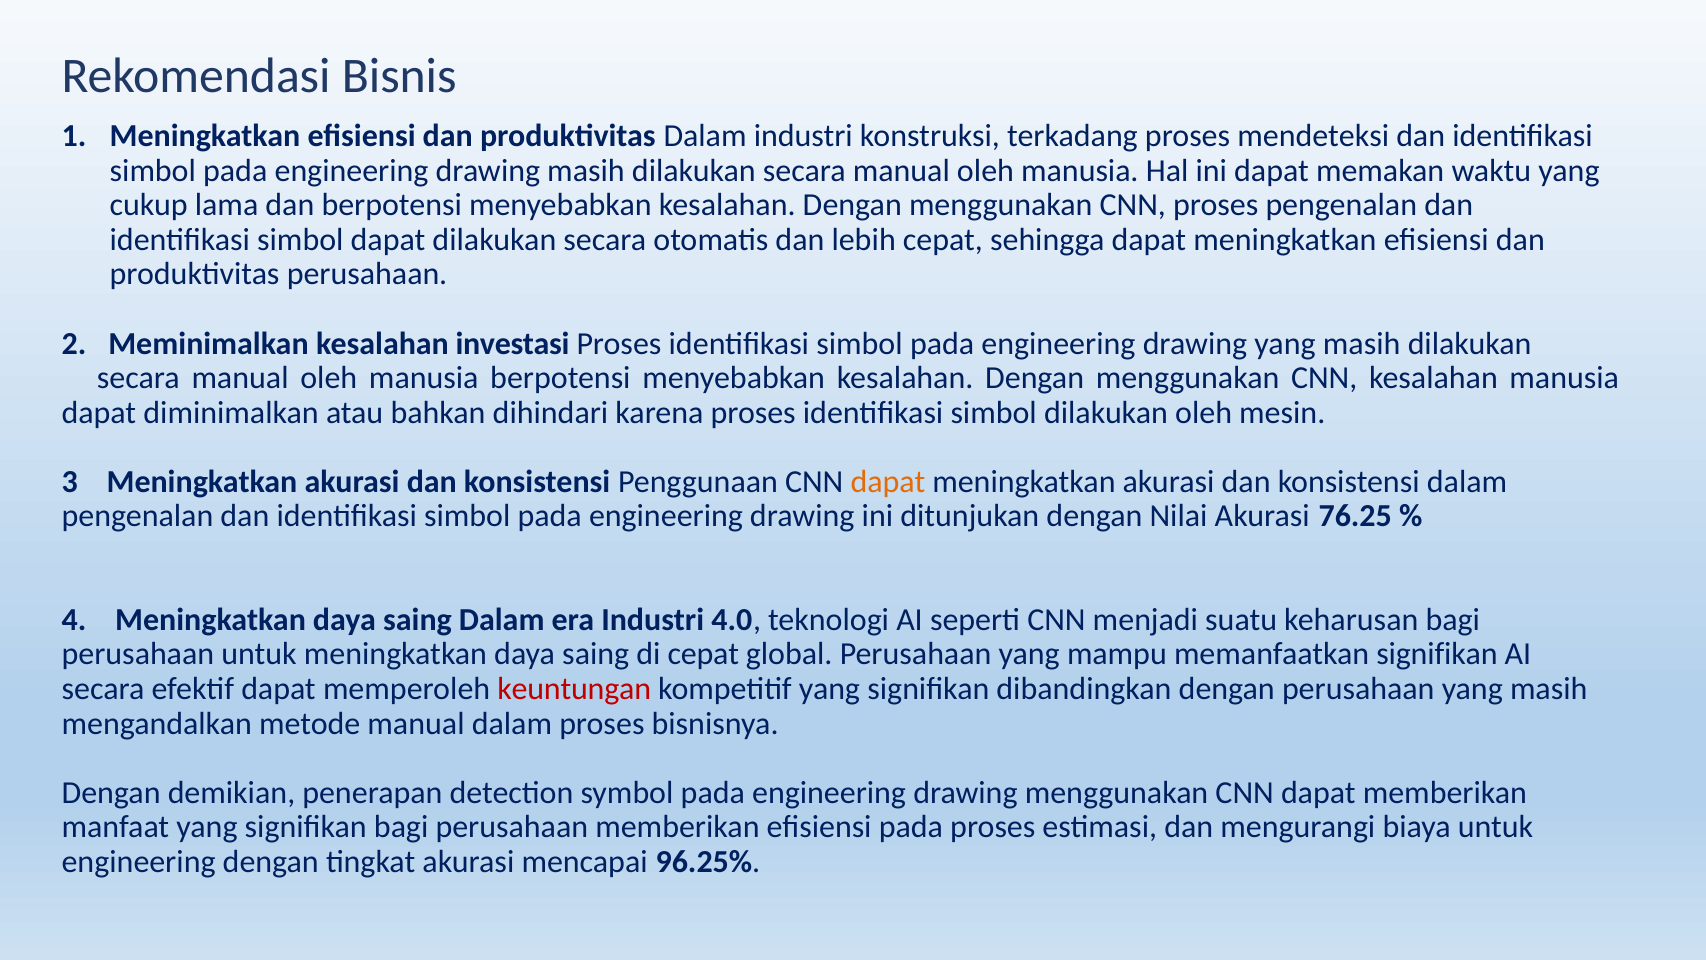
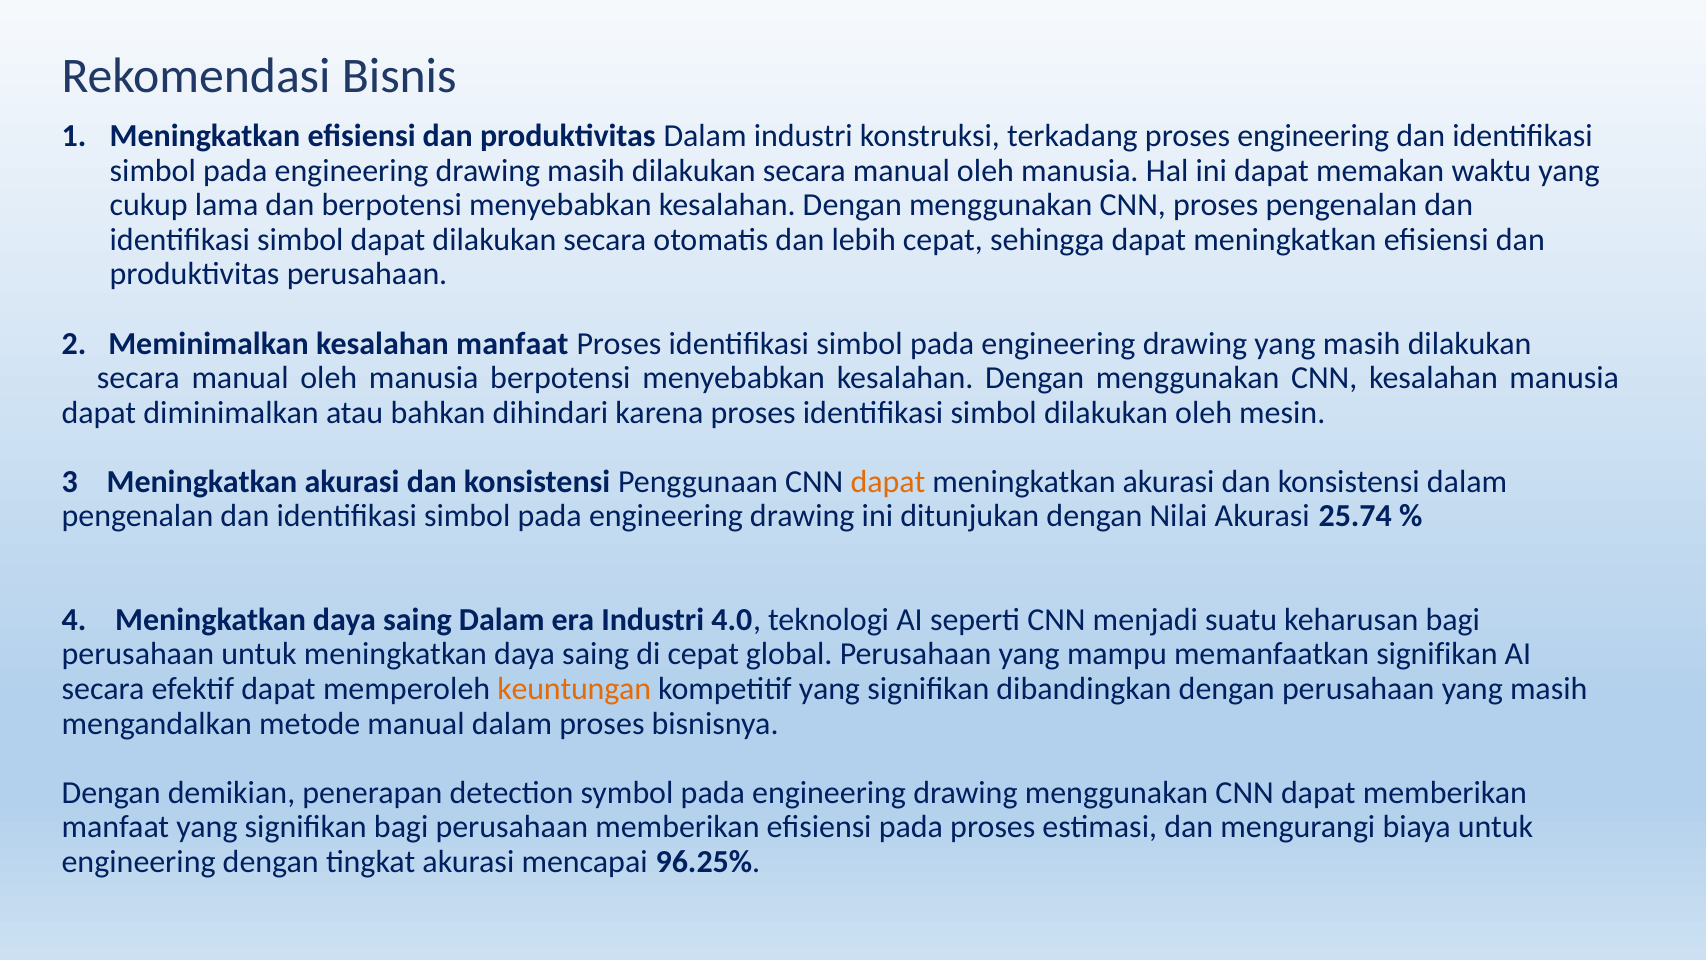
proses mendeteksi: mendeteksi -> engineering
kesalahan investasi: investasi -> manfaat
76.25: 76.25 -> 25.74
keuntungan colour: red -> orange
